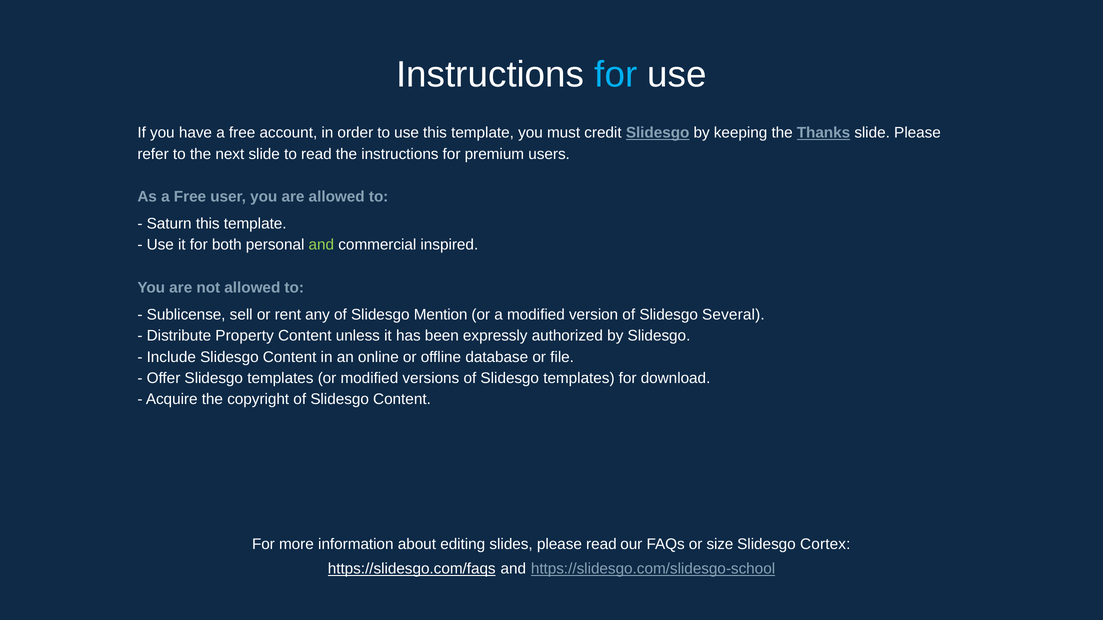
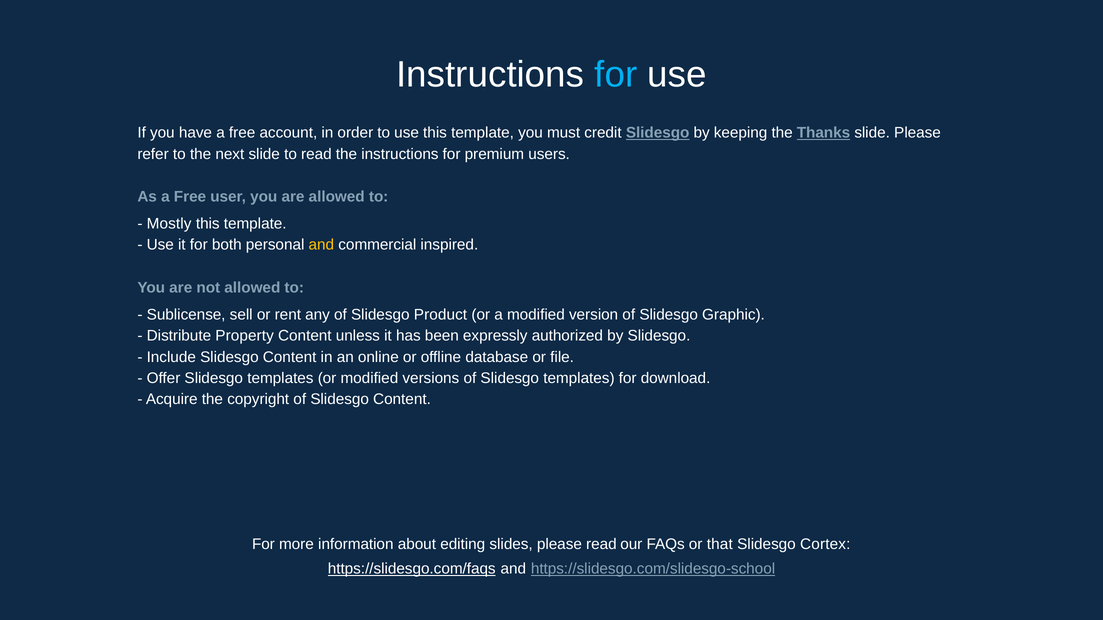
Saturn: Saturn -> Mostly
and at (321, 245) colour: light green -> yellow
Mention: Mention -> Product
Several: Several -> Graphic
size: size -> that
